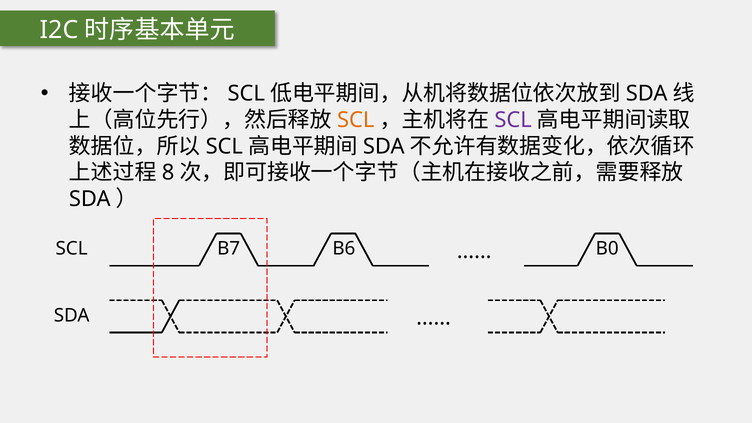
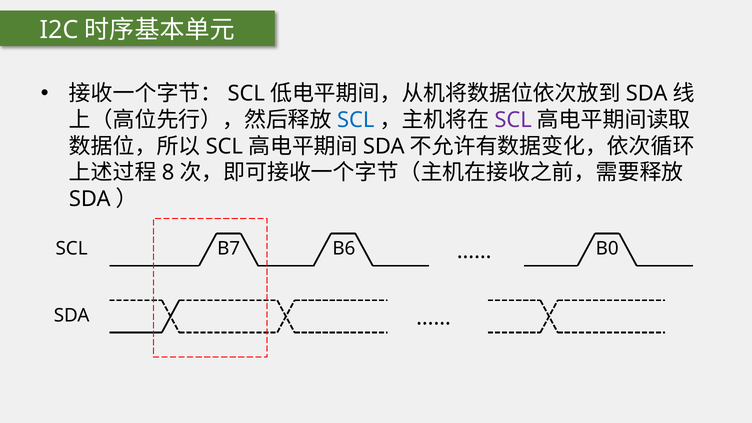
SCL at (356, 120) colour: orange -> blue
